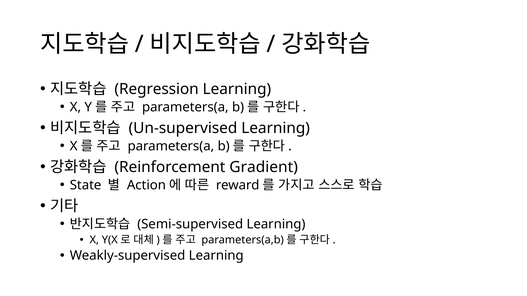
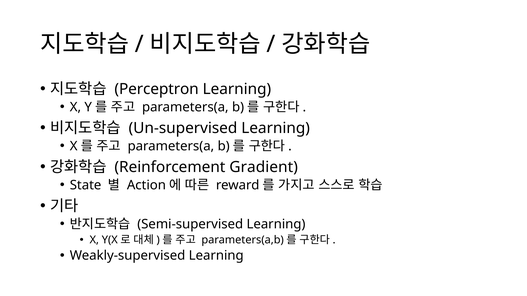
Regression: Regression -> Perceptron
